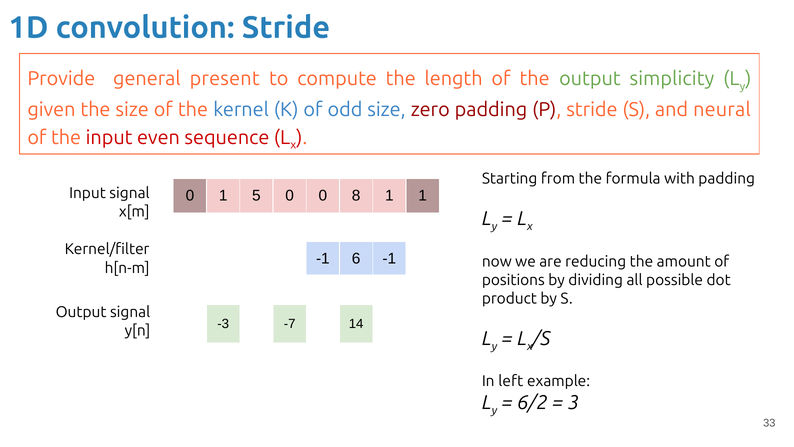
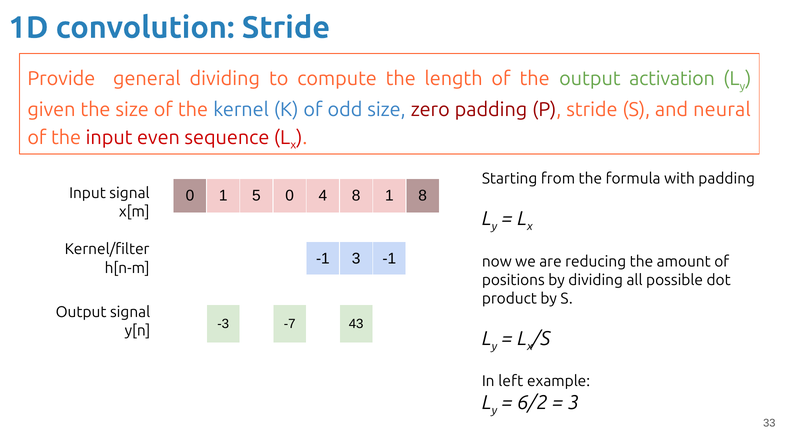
general present: present -> dividing
simplicity: simplicity -> activation
0 0: 0 -> 4
1 1: 1 -> 8
-1 6: 6 -> 3
14: 14 -> 43
